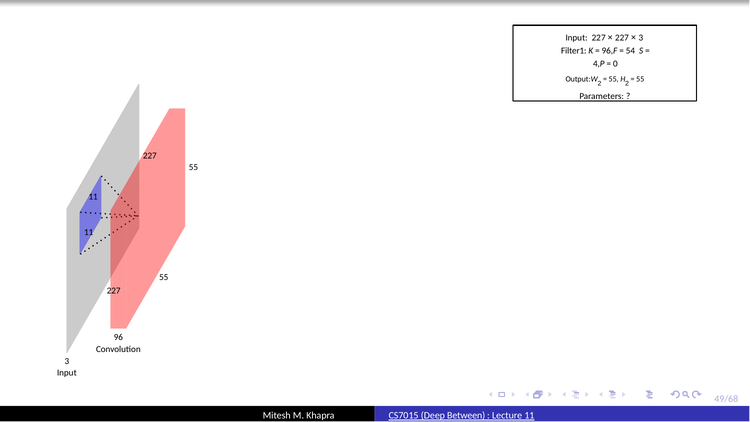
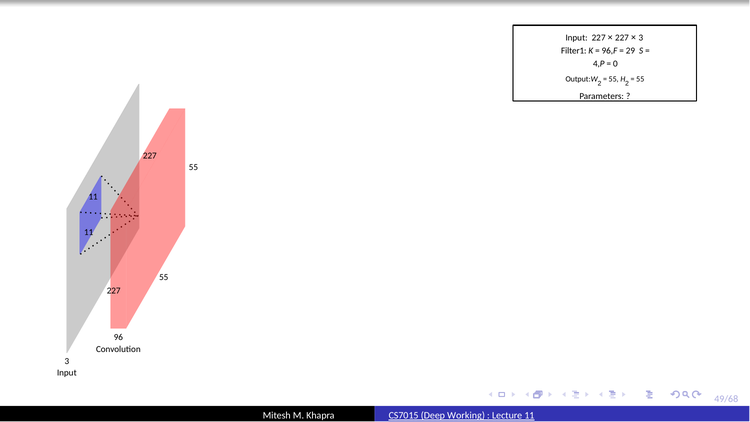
54: 54 -> 29
Between: Between -> Working
